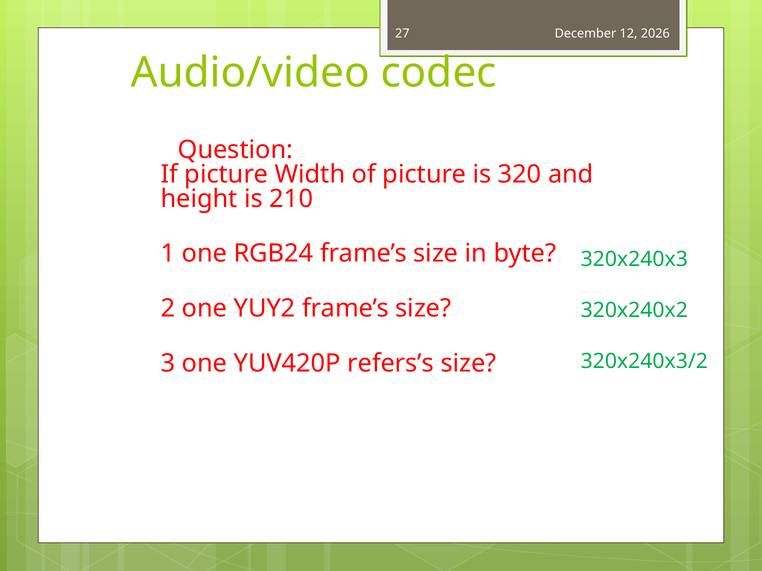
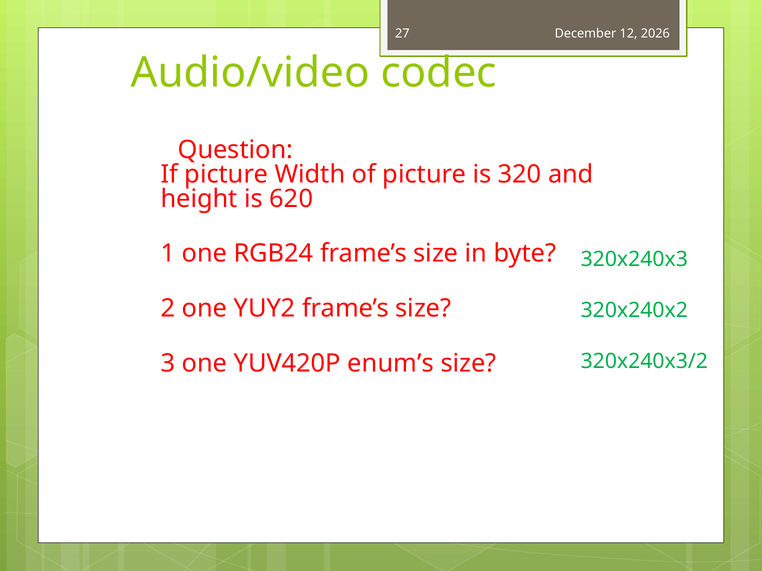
210: 210 -> 620
refers’s: refers’s -> enum’s
